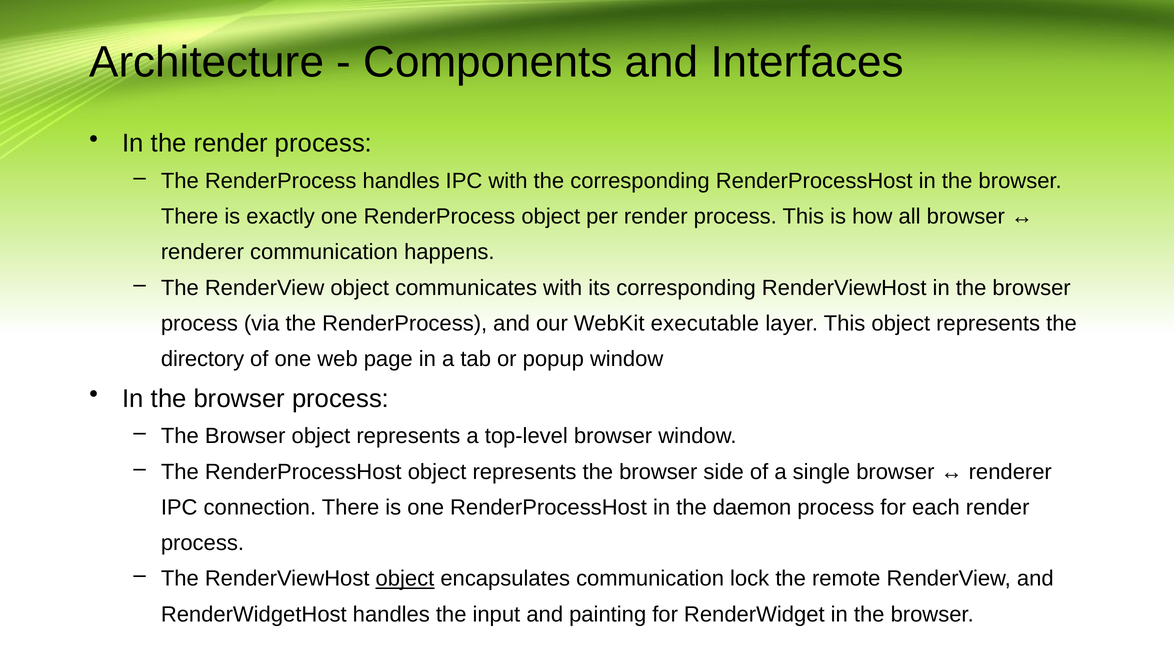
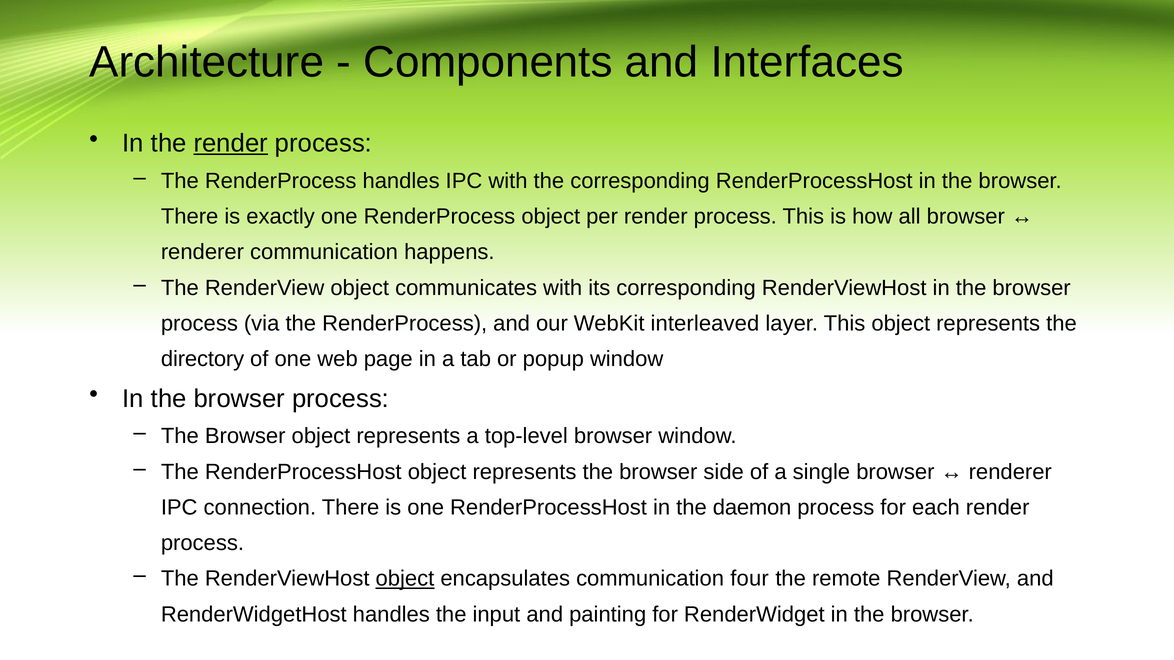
render at (231, 143) underline: none -> present
executable: executable -> interleaved
lock: lock -> four
